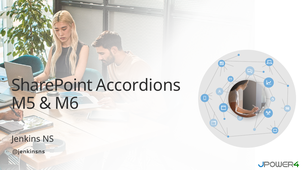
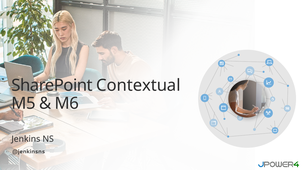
Accordions: Accordions -> Contextual
